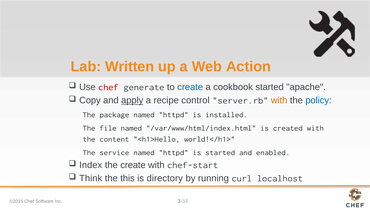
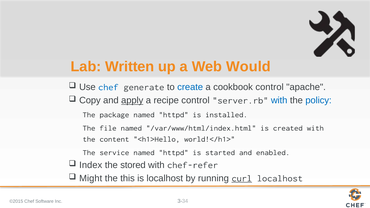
Action: Action -> Would
chef at (108, 87) colour: red -> blue
cookbook started: started -> control
with at (279, 101) colour: orange -> blue
the create: create -> stored
chef-start: chef-start -> chef-refer
Think: Think -> Might
is directory: directory -> localhost
curl underline: none -> present
